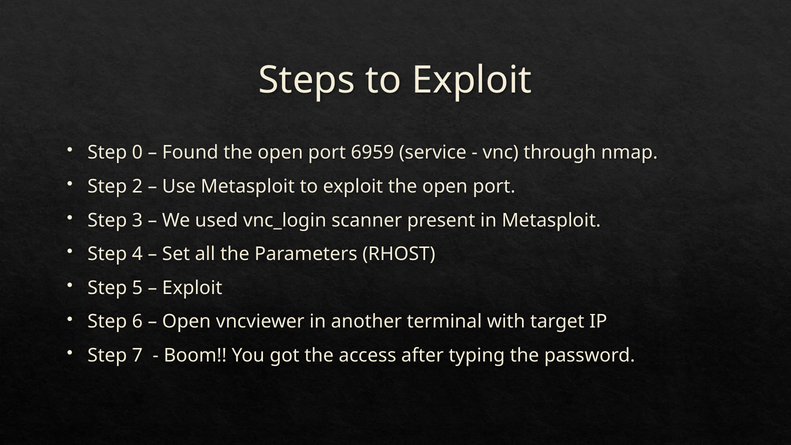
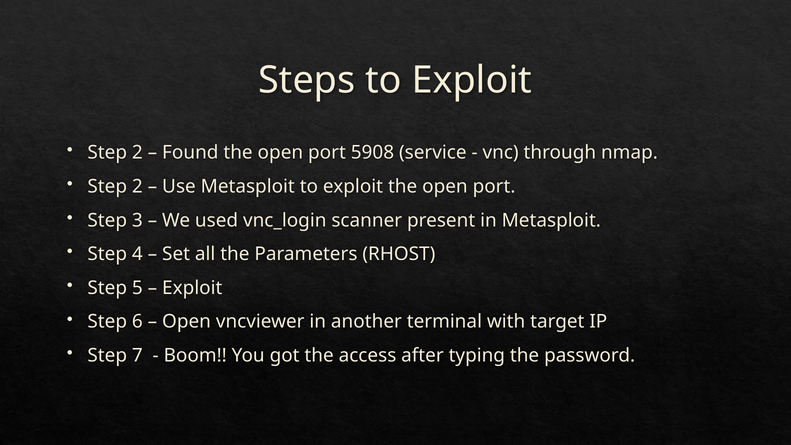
0 at (137, 153): 0 -> 2
6959: 6959 -> 5908
